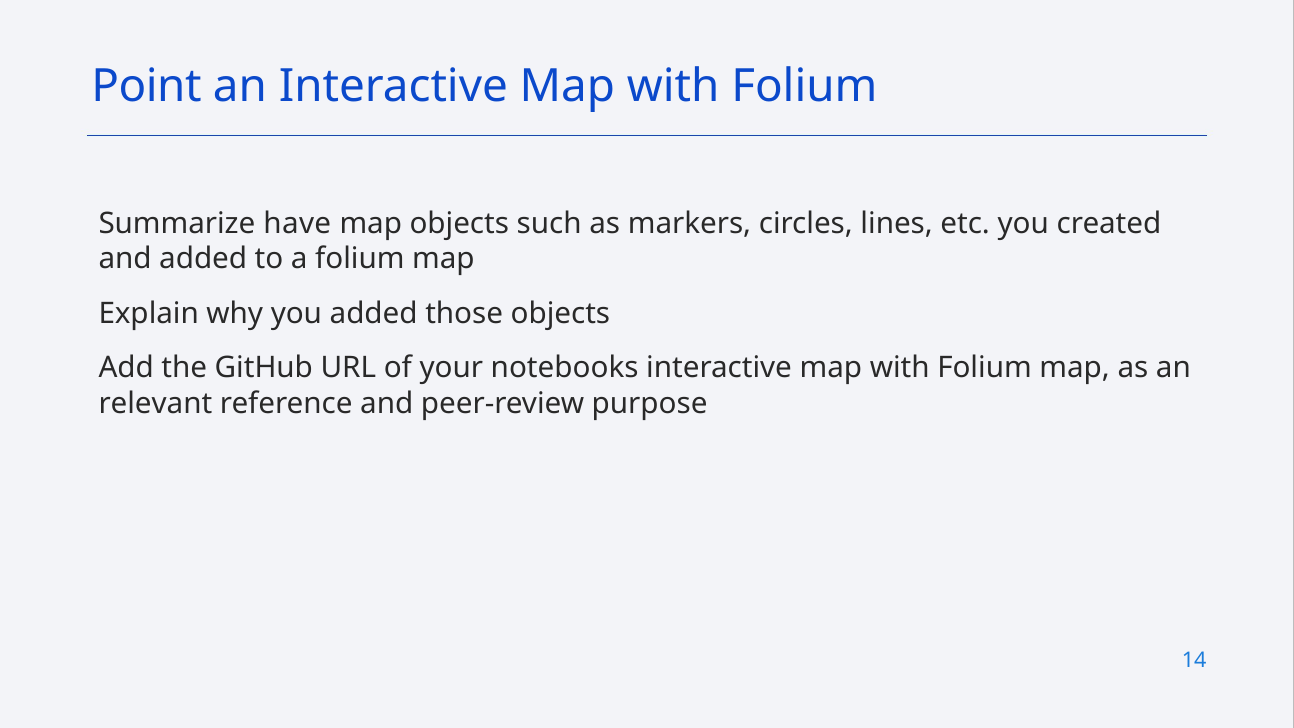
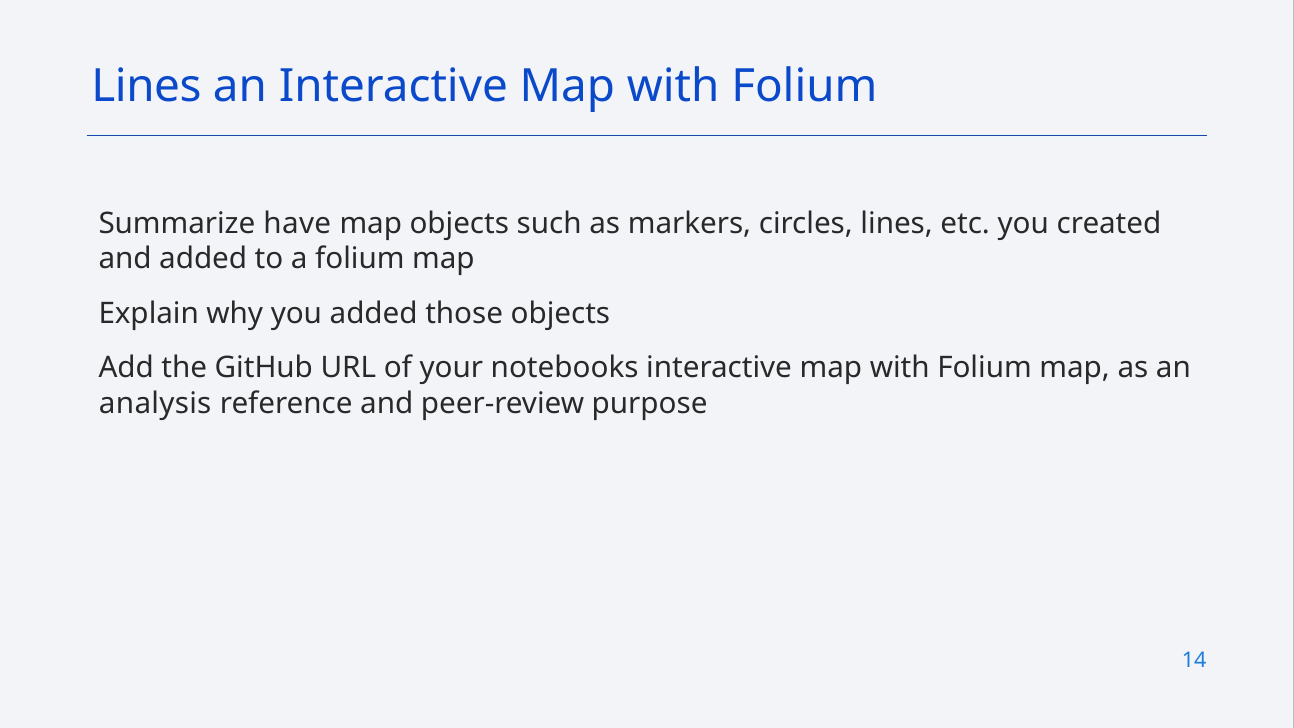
Point at (146, 86): Point -> Lines
relevant: relevant -> analysis
